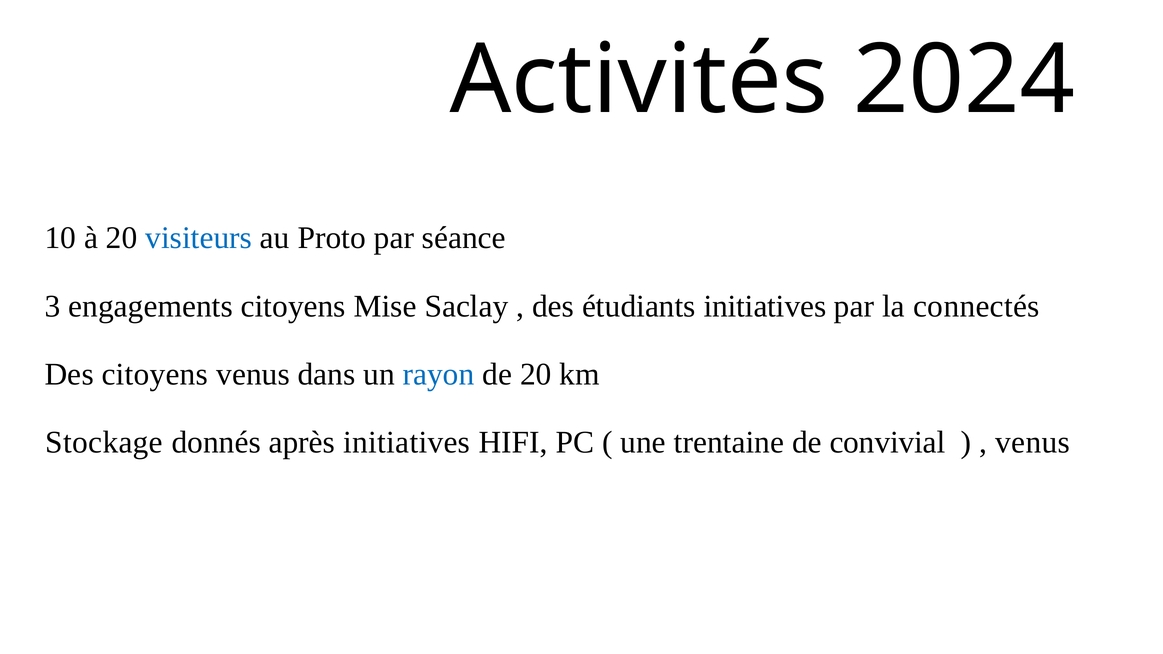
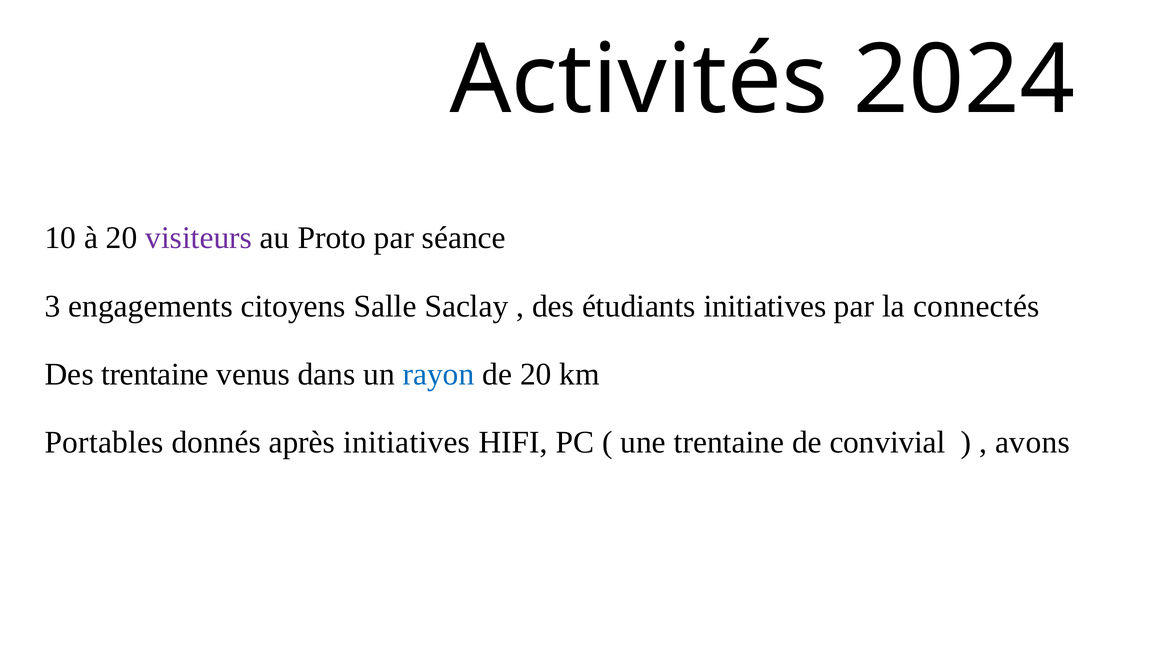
visiteurs colour: blue -> purple
Mise: Mise -> Salle
Des citoyens: citoyens -> trentaine
Stockage: Stockage -> Portables
venus at (1033, 443): venus -> avons
